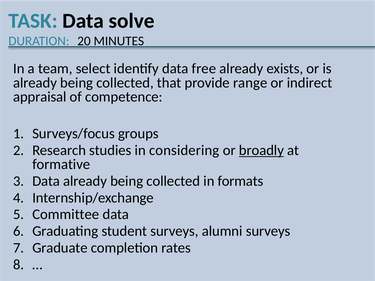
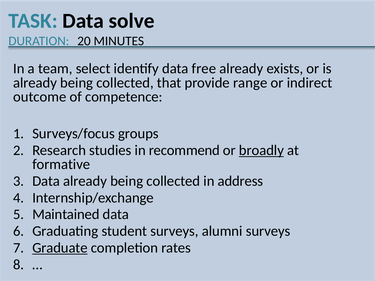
appraisal: appraisal -> outcome
considering: considering -> recommend
formats: formats -> address
Committee: Committee -> Maintained
Graduate underline: none -> present
